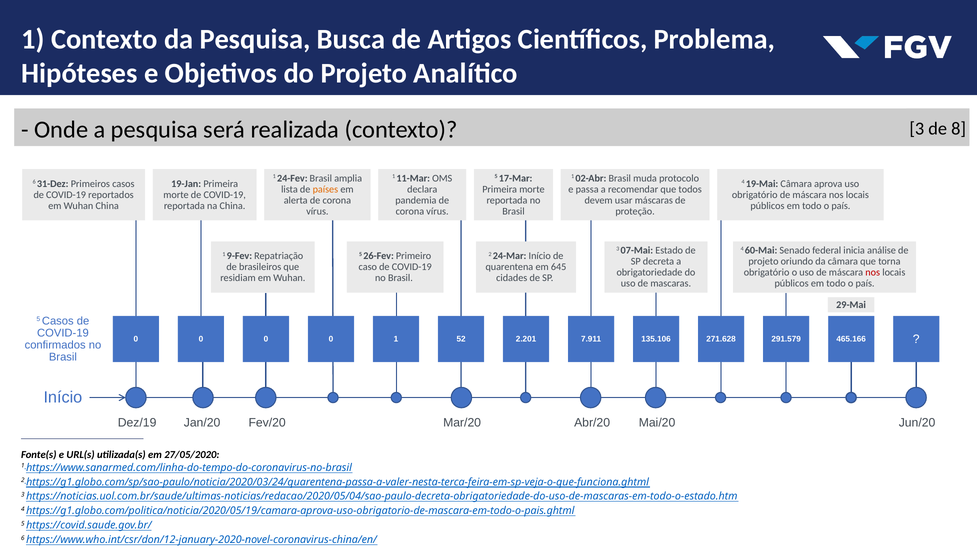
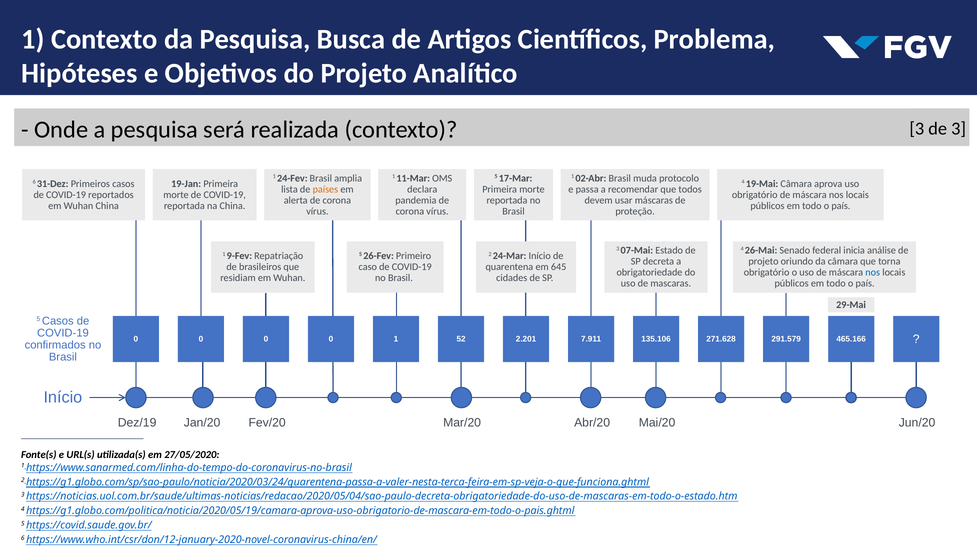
de 8: 8 -> 3
60-Mai: 60-Mai -> 26-Mai
nos at (873, 273) colour: red -> blue
